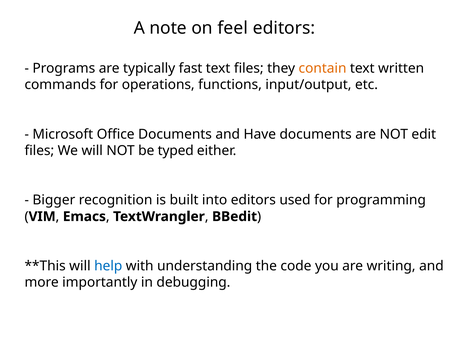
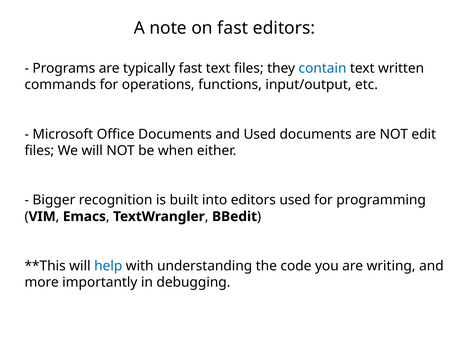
on feel: feel -> fast
contain colour: orange -> blue
and Have: Have -> Used
typed: typed -> when
